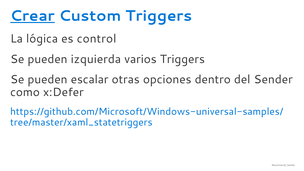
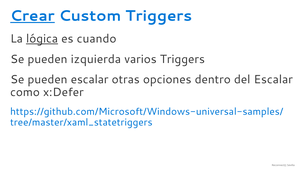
lógica underline: none -> present
control: control -> cuando
del Sender: Sender -> Escalar
